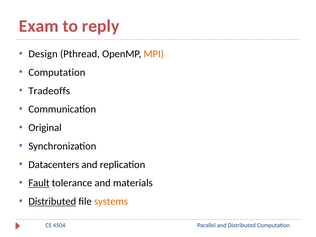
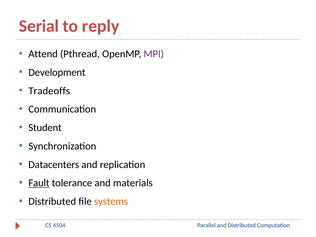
Exam: Exam -> Serial
Design: Design -> Attend
MPI colour: orange -> purple
Computation at (57, 72): Computation -> Development
Original: Original -> Student
Distributed at (52, 201) underline: present -> none
